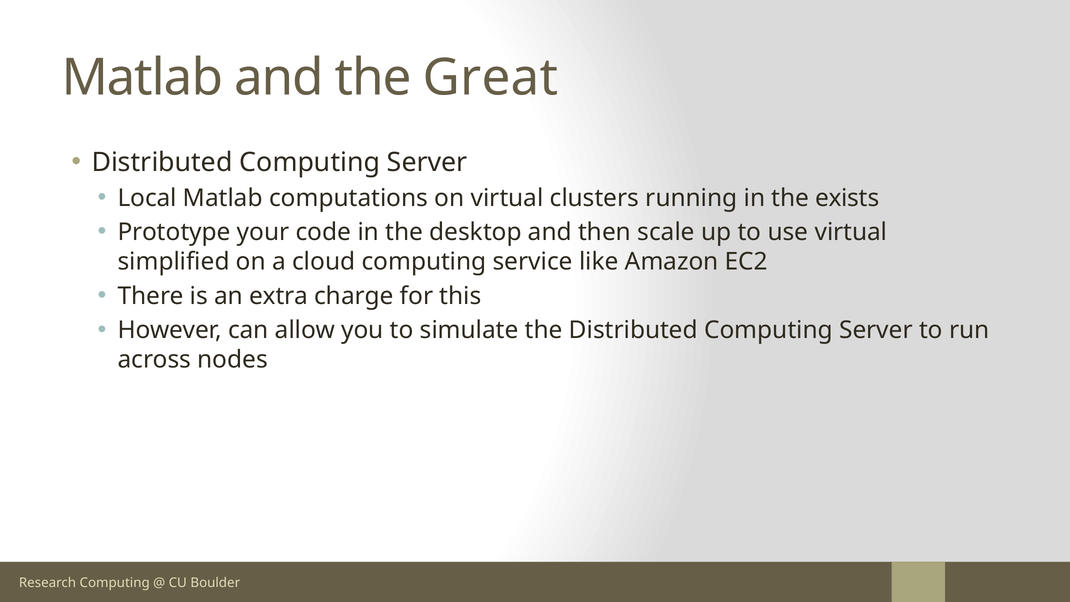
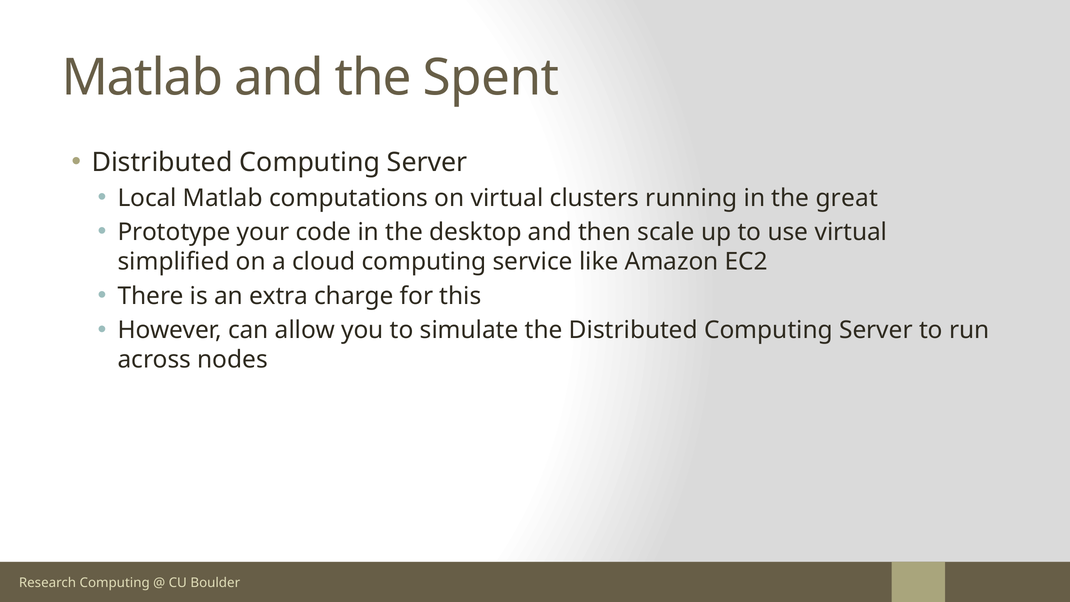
Great: Great -> Spent
exists: exists -> great
